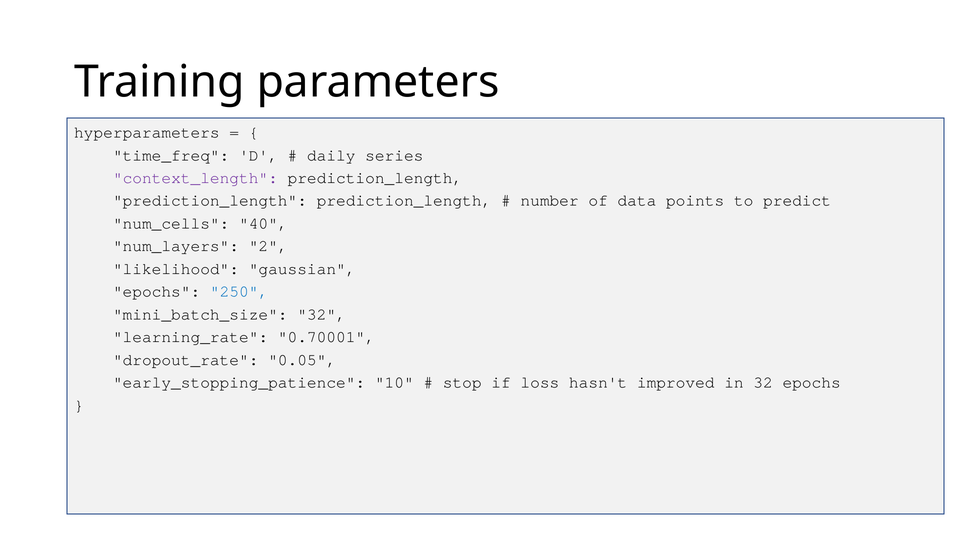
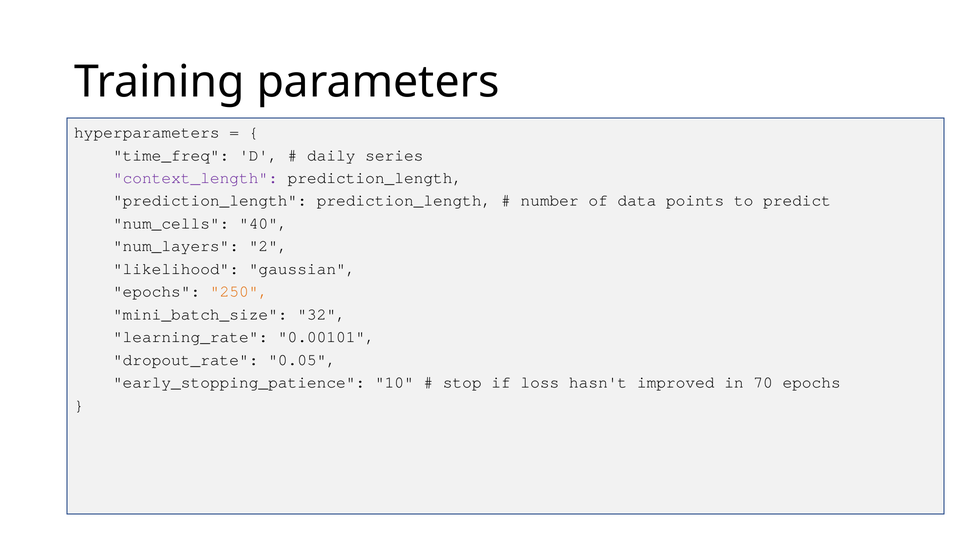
250 colour: blue -> orange
0.70001: 0.70001 -> 0.00101
in 32: 32 -> 70
